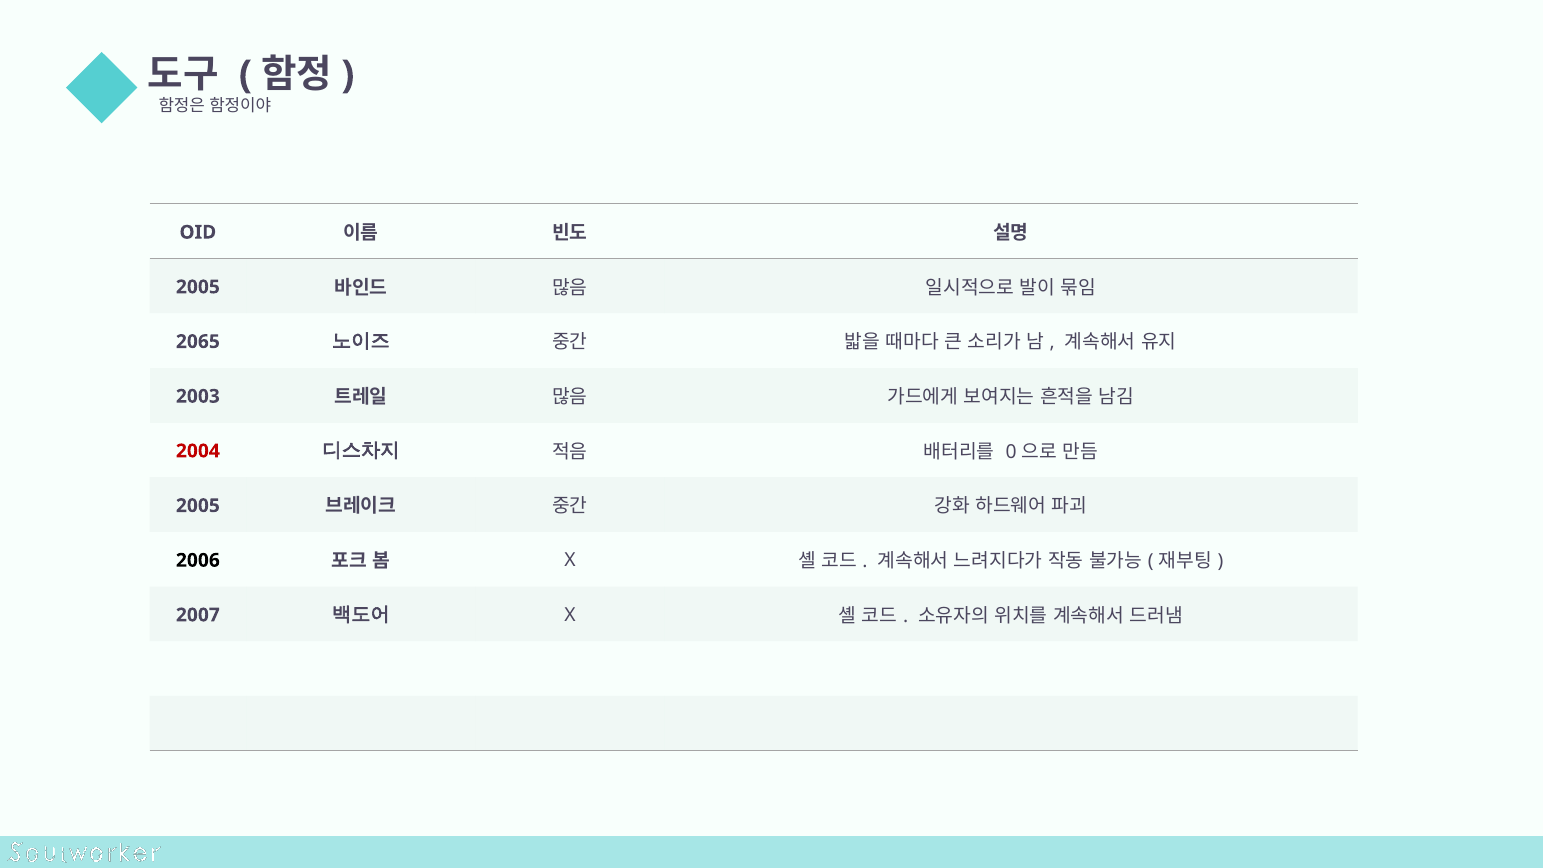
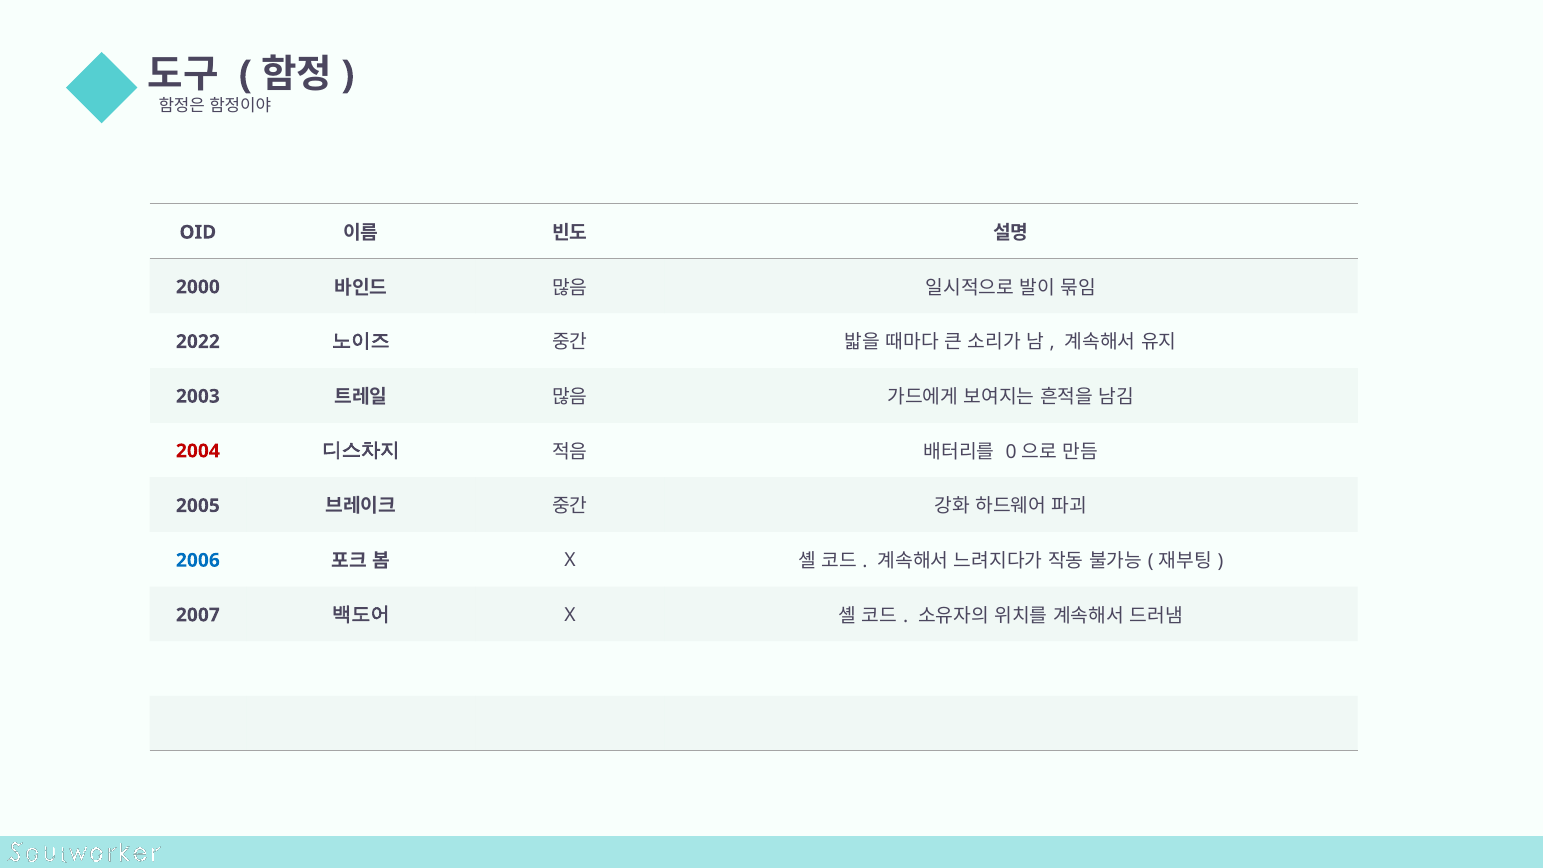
2005 at (198, 287): 2005 -> 2000
2065: 2065 -> 2022
2006 colour: black -> blue
